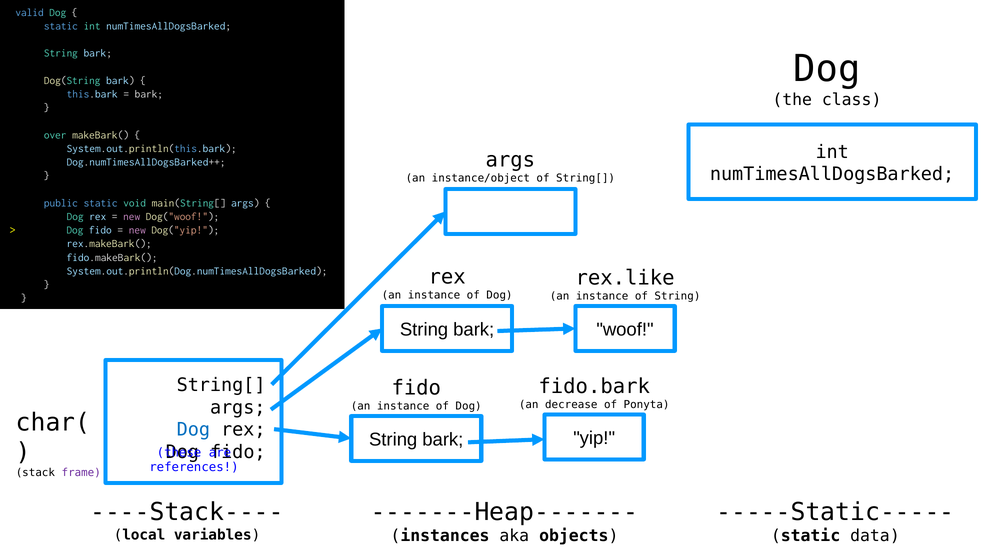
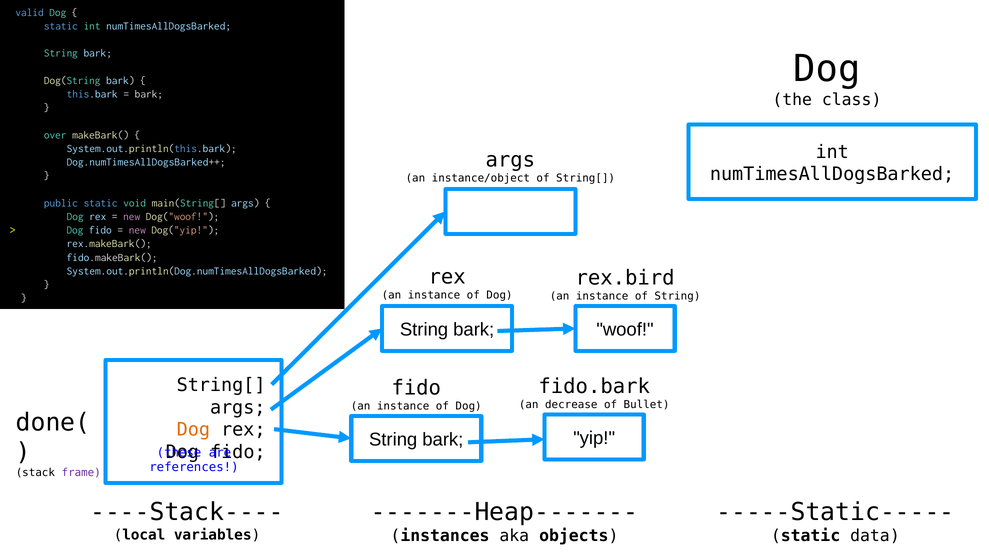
rex.like: rex.like -> rex.bird
Ponyta: Ponyta -> Bullet
char(: char( -> done(
Dog at (193, 429) colour: blue -> orange
